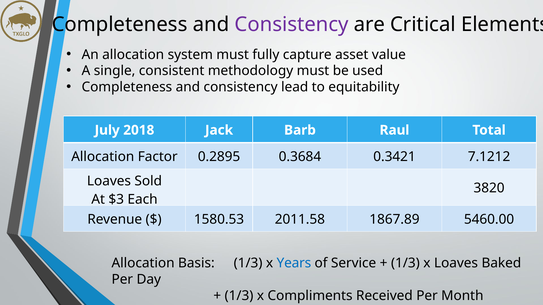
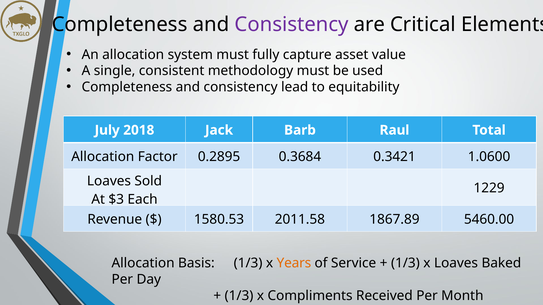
7.1212: 7.1212 -> 1.0600
3820: 3820 -> 1229
Years colour: blue -> orange
